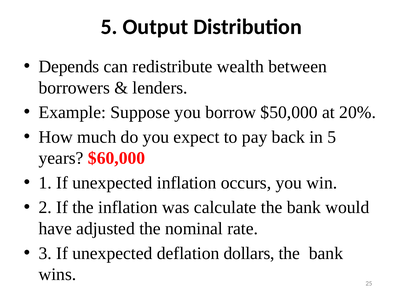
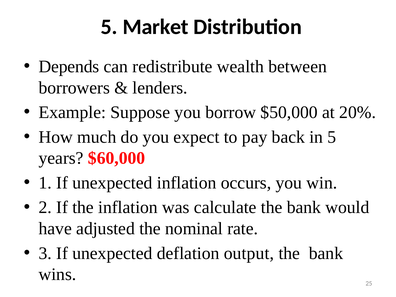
Output: Output -> Market
dollars: dollars -> output
